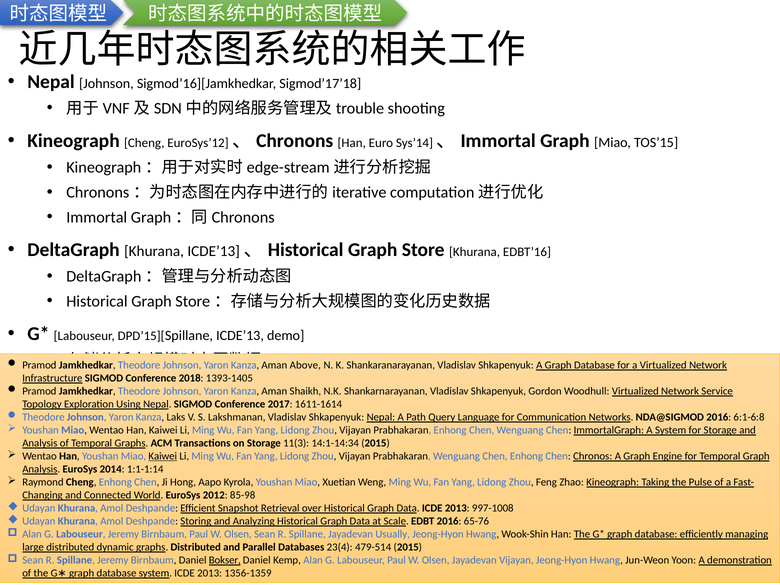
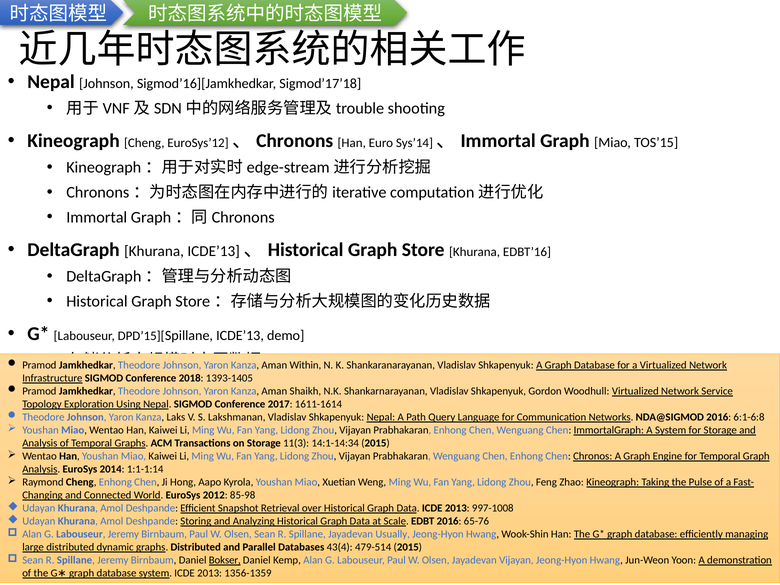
Above: Above -> Within
Kaiwei at (163, 456) underline: present -> none
23(4: 23(4 -> 43(4
